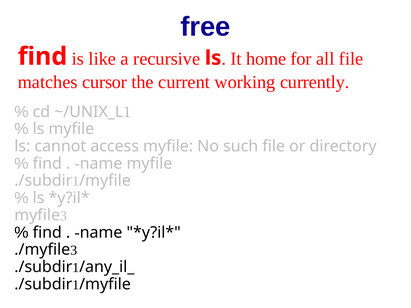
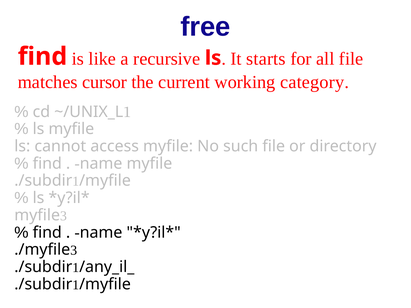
home: home -> starts
currently: currently -> category
